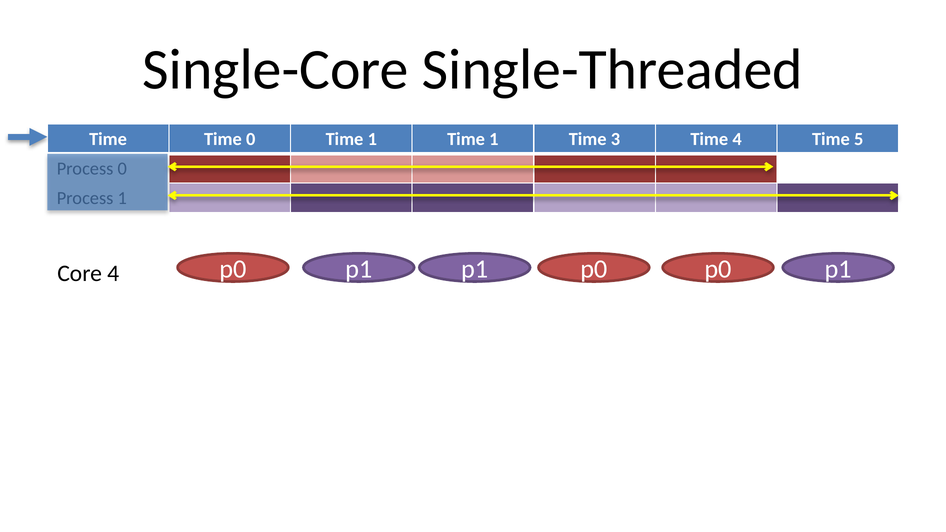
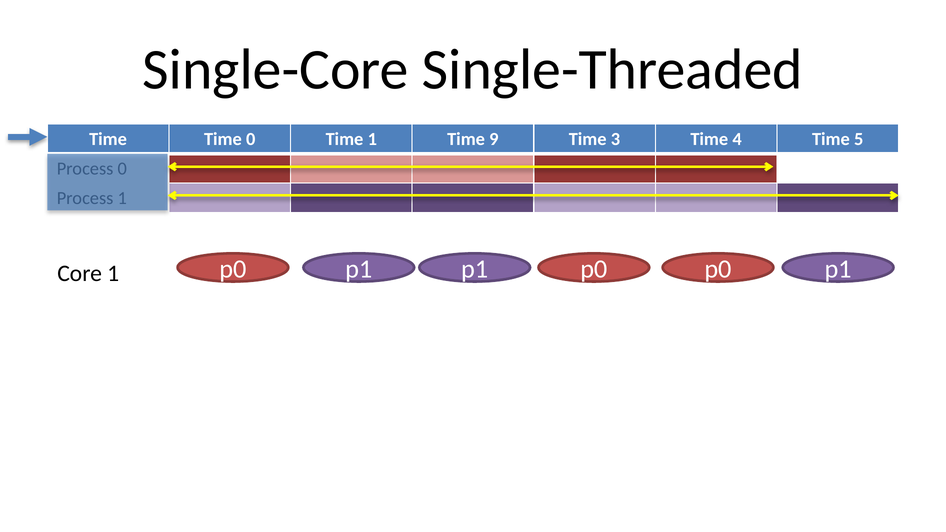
1 Time 1: 1 -> 9
Core 4: 4 -> 1
